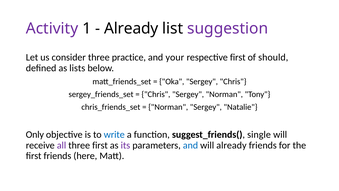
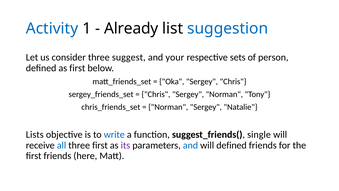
Activity colour: purple -> blue
suggestion colour: purple -> blue
practice: practice -> suggest
respective first: first -> sets
should: should -> person
as lists: lists -> first
Only: Only -> Lists
all colour: purple -> blue
will already: already -> defined
